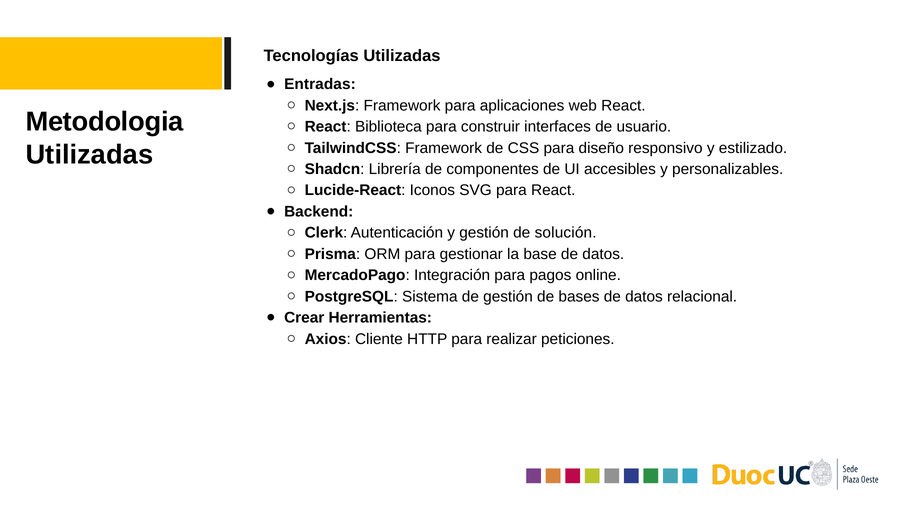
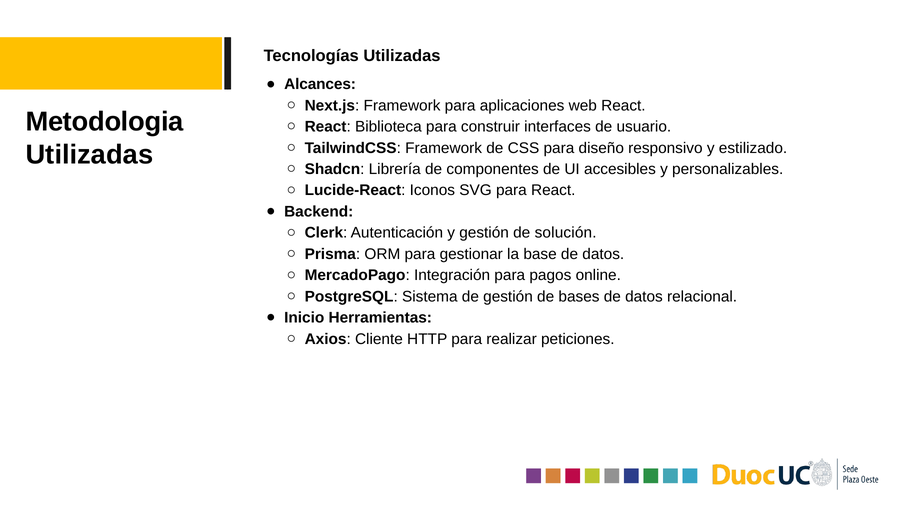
Entradas: Entradas -> Alcances
Crear: Crear -> Inicio
